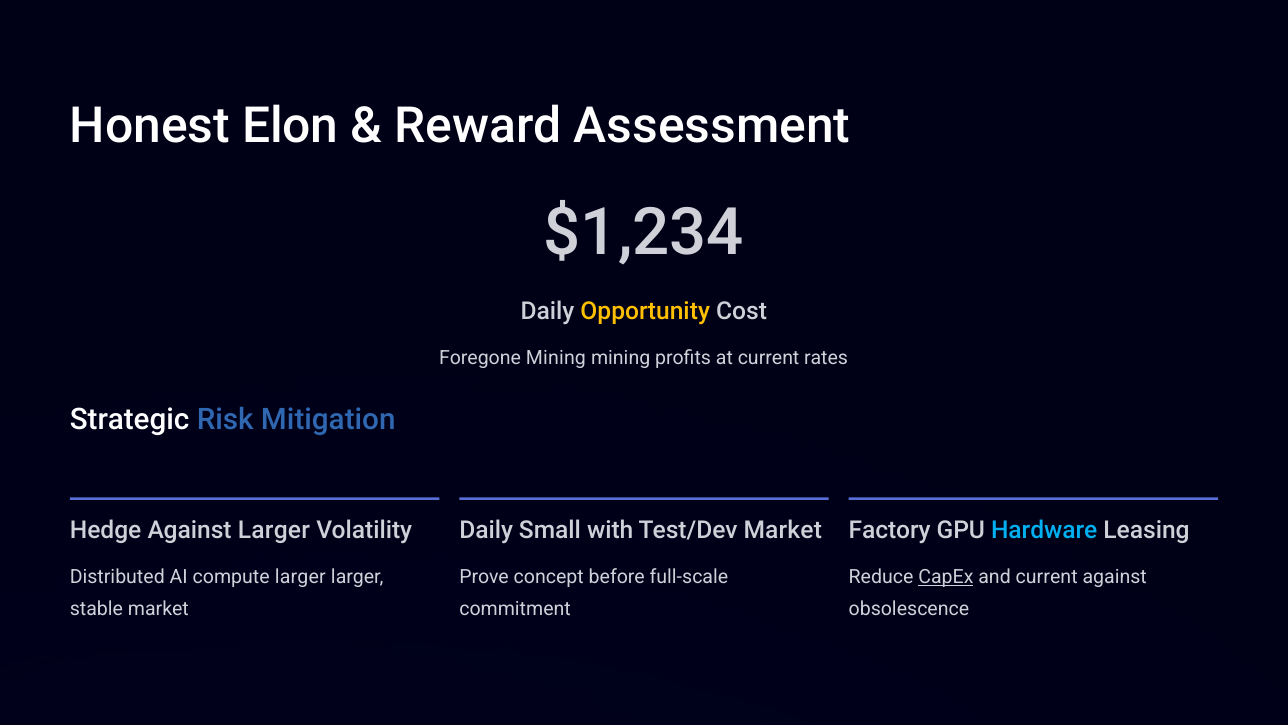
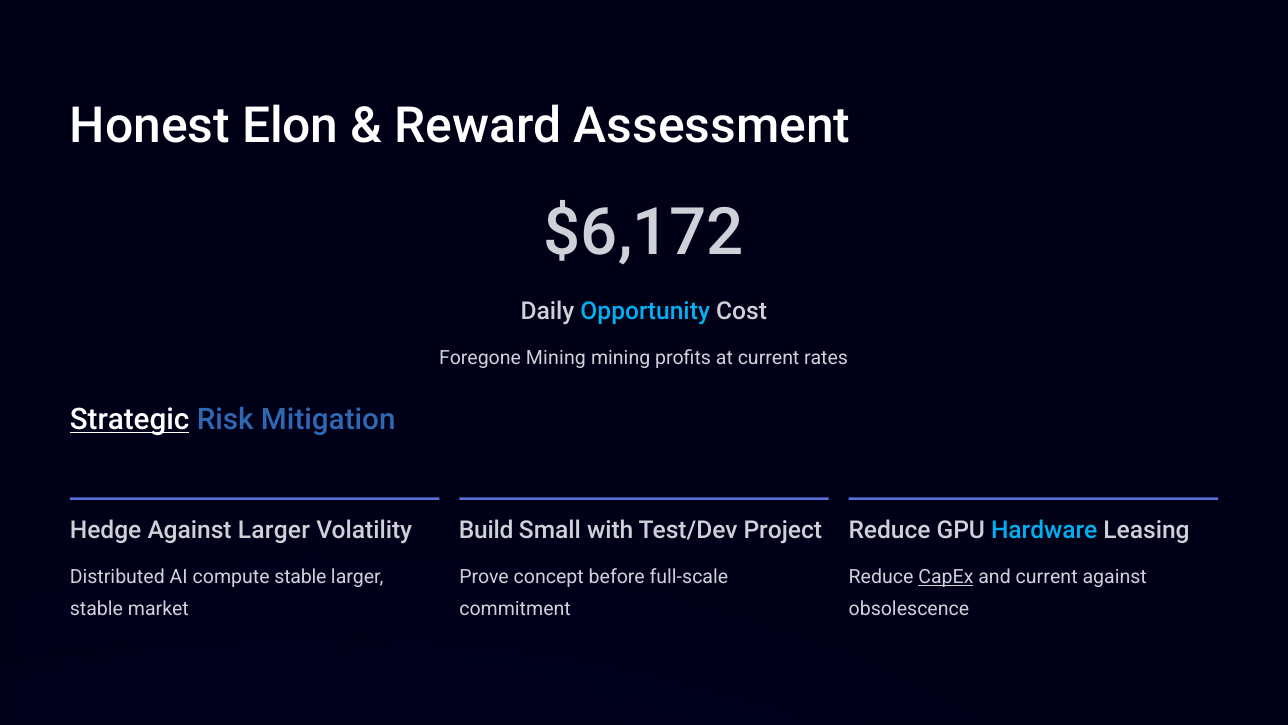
$1,234: $1,234 -> $6,172
Opportunity colour: yellow -> light blue
Strategic underline: none -> present
Daily at (486, 530): Daily -> Build
Test/Dev Market: Market -> Project
Factory at (890, 530): Factory -> Reduce
compute larger: larger -> stable
